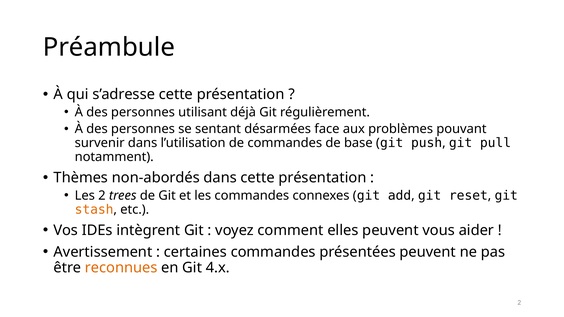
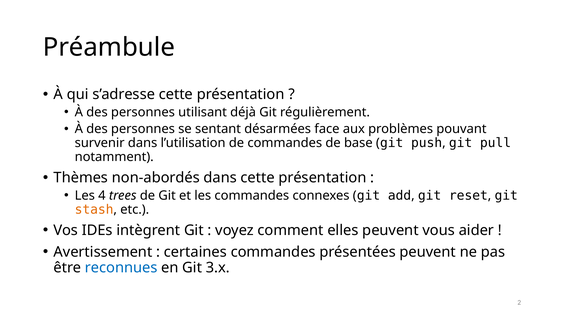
Les 2: 2 -> 4
reconnues colour: orange -> blue
4.x: 4.x -> 3.x
